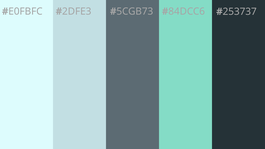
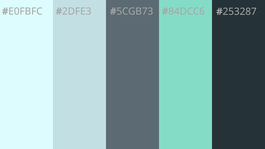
253737: 253737 -> 253287
